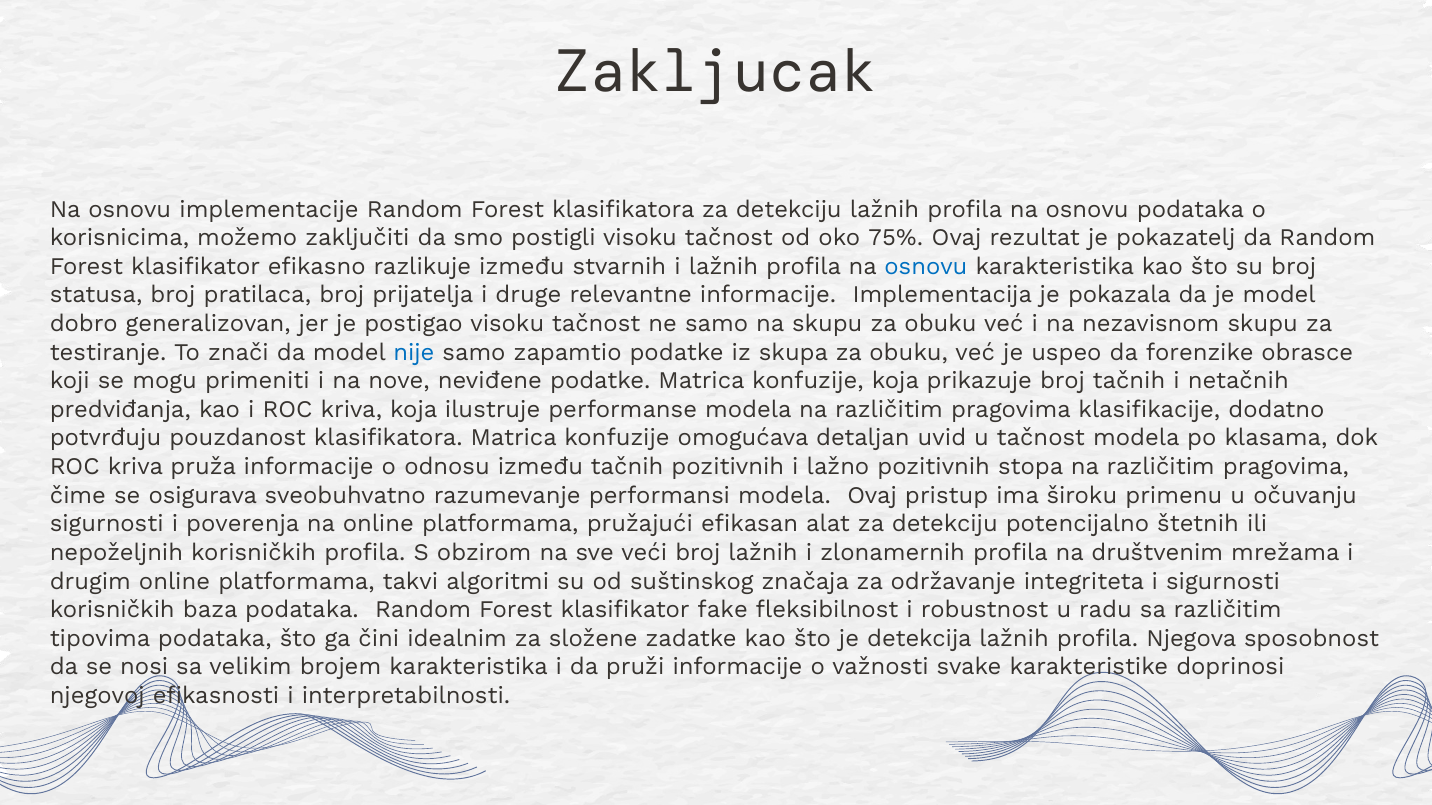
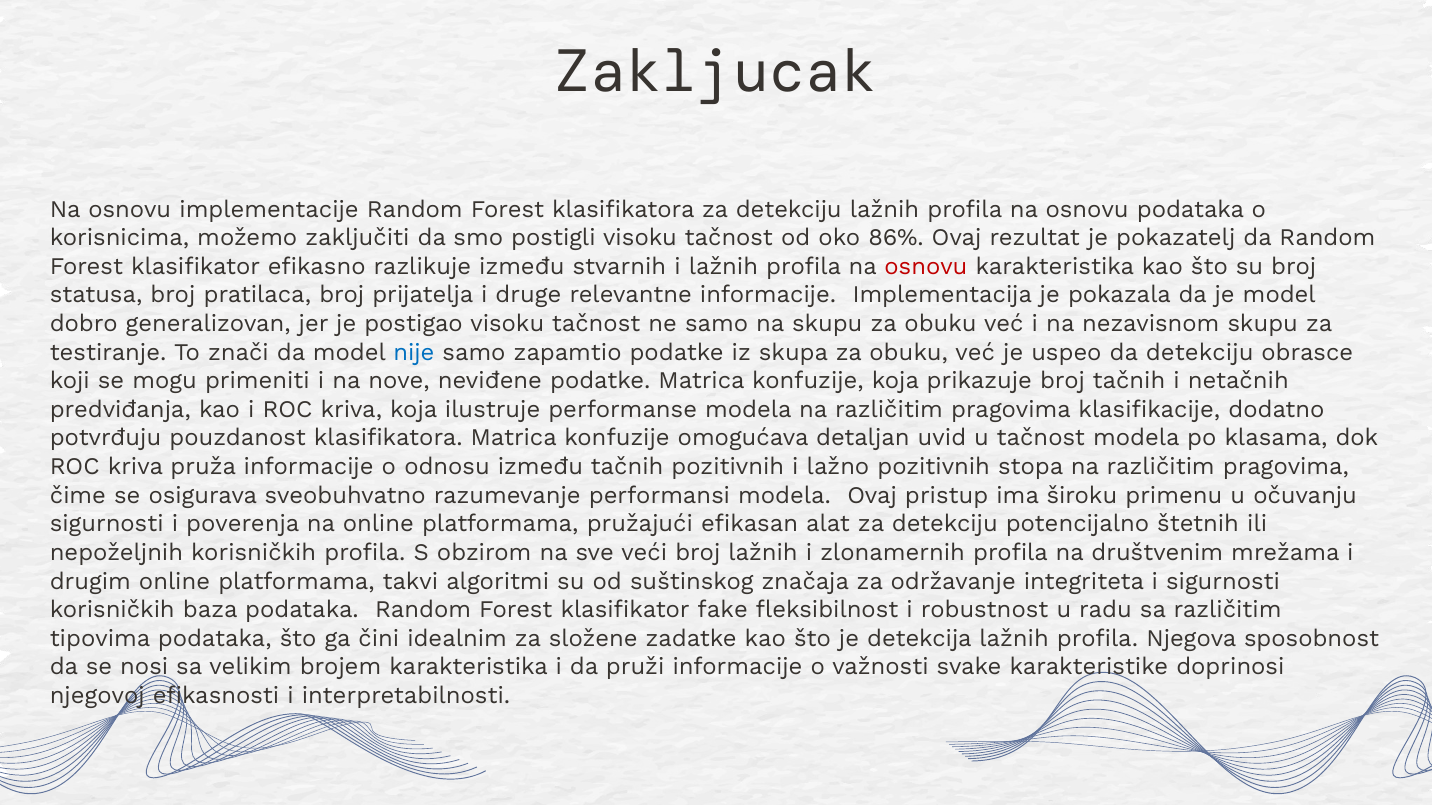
75%: 75% -> 86%
osnovu at (926, 267) colour: blue -> red
da forenzike: forenzike -> detekciju
